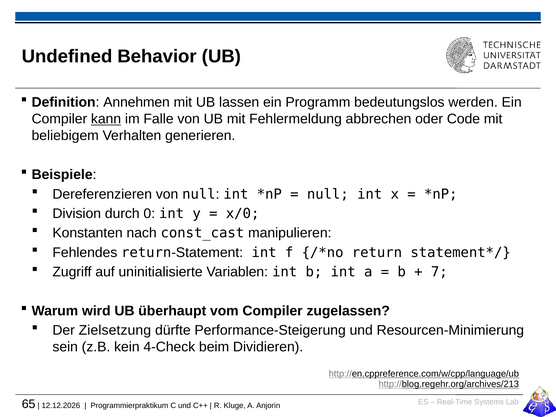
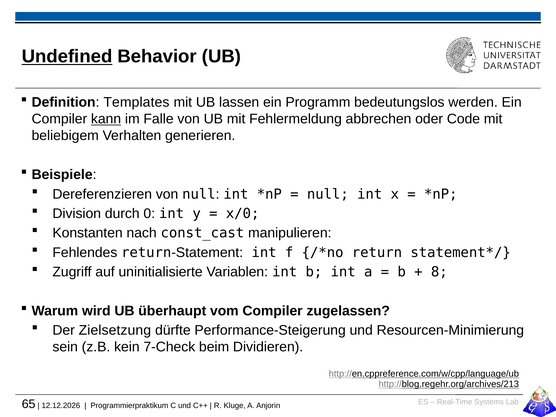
Undefined underline: none -> present
Annehmen: Annehmen -> Templates
7: 7 -> 8
4-Check: 4-Check -> 7-Check
